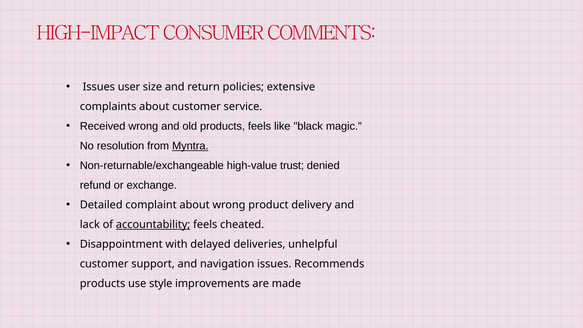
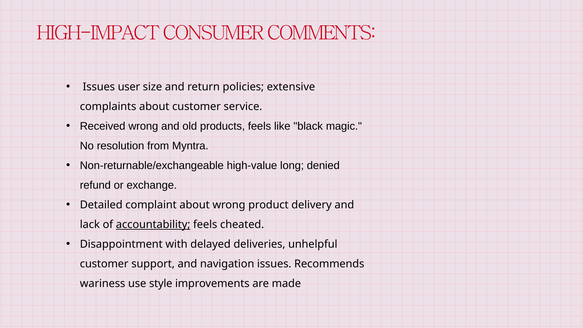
Myntra underline: present -> none
trust: trust -> long
products at (103, 284): products -> wariness
